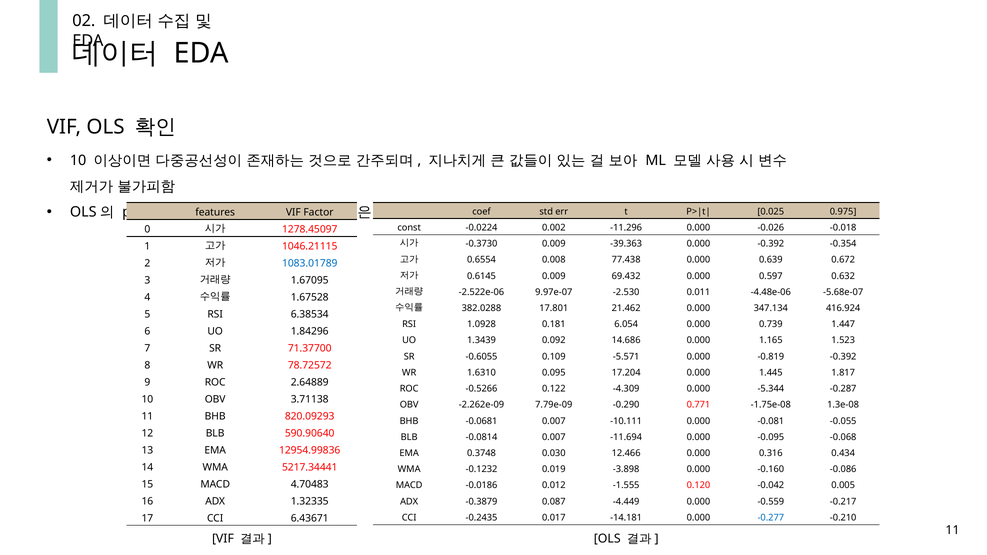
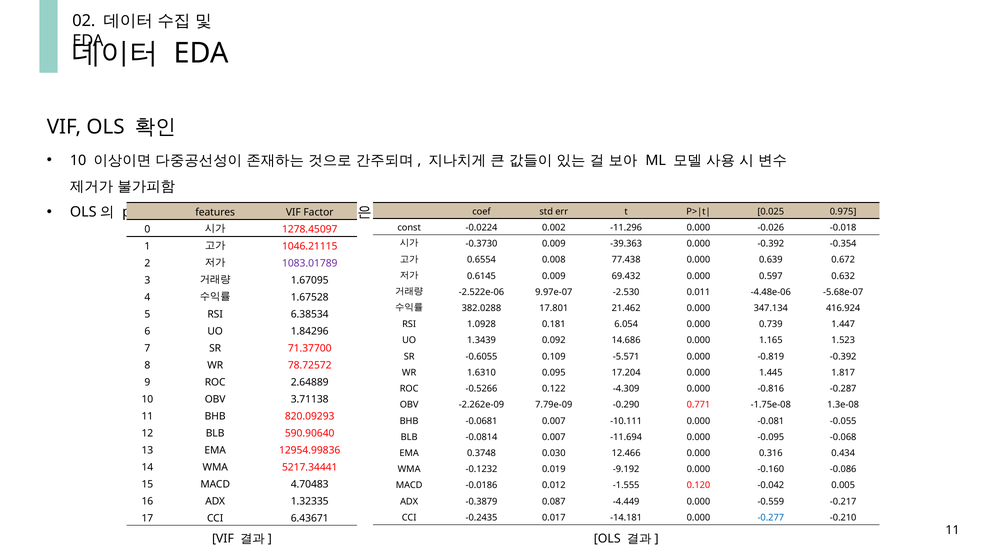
1083.01789 colour: blue -> purple
-5.344: -5.344 -> -0.816
-3.898: -3.898 -> -9.192
